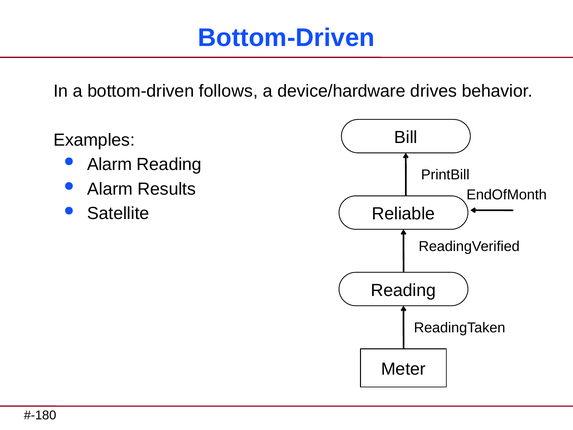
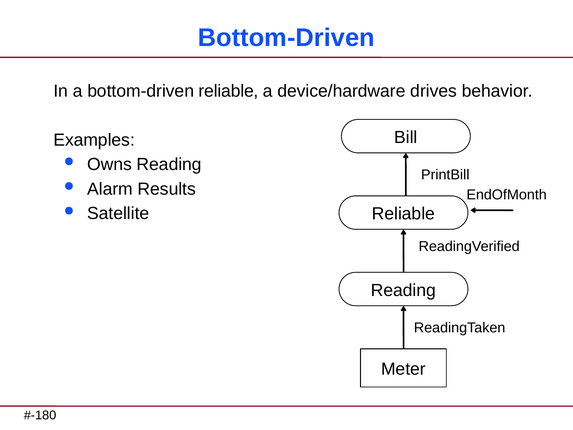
bottom-driven follows: follows -> reliable
Alarm at (110, 164): Alarm -> Owns
